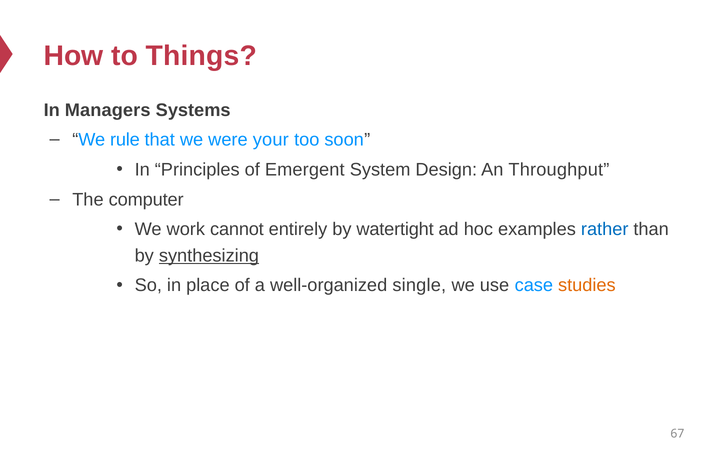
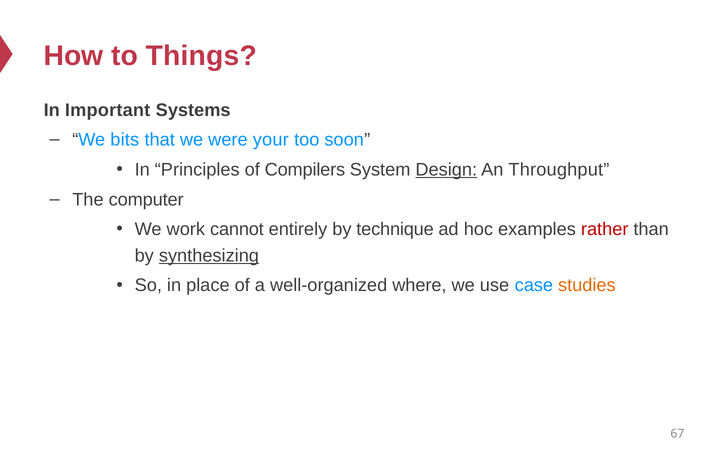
Managers: Managers -> Important
rule: rule -> bits
Emergent: Emergent -> Compilers
Design underline: none -> present
watertight: watertight -> technique
rather colour: blue -> red
single: single -> where
